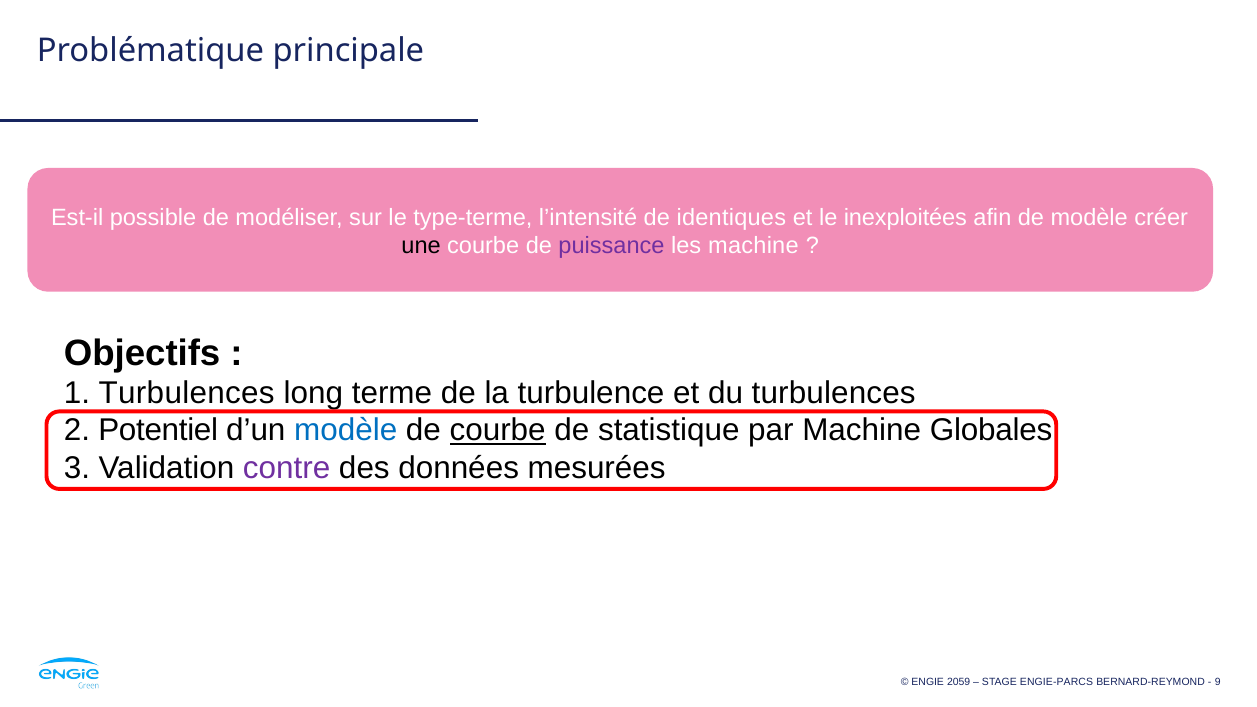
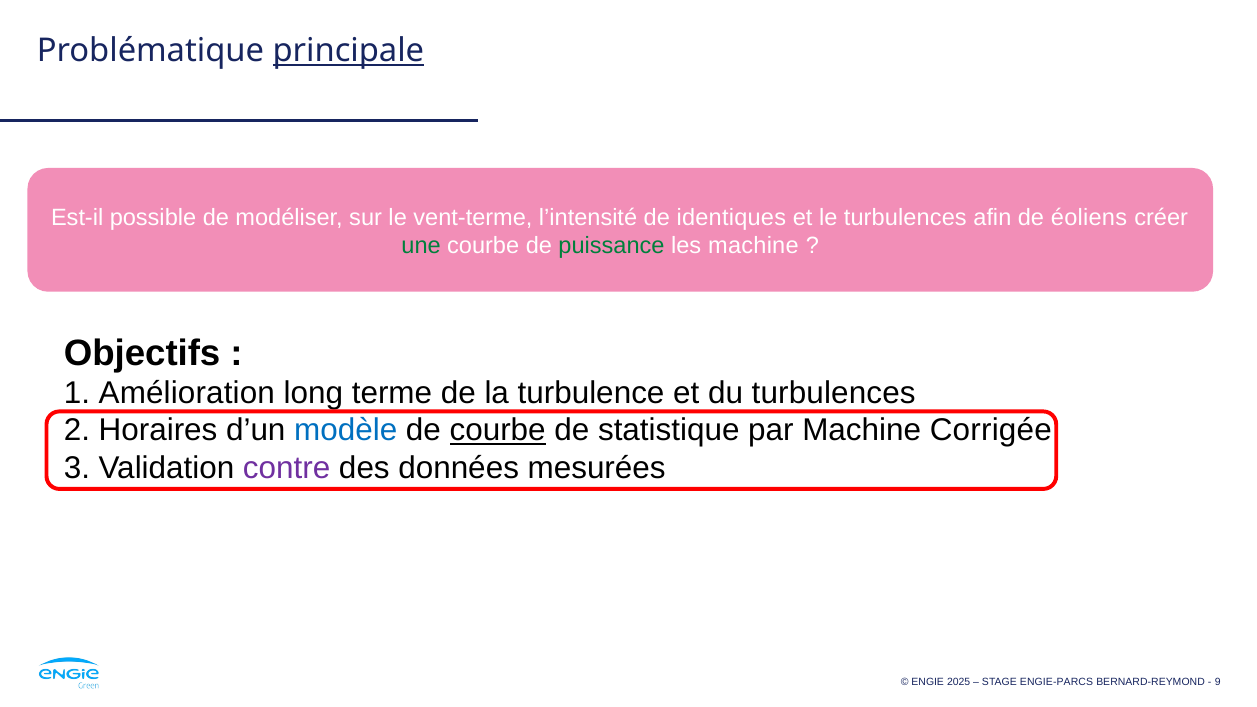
principale underline: none -> present
type-terme: type-terme -> vent-terme
le inexploitées: inexploitées -> turbulences
de modèle: modèle -> éoliens
une colour: black -> green
puissance colour: purple -> green
1 Turbulences: Turbulences -> Amélioration
Potentiel: Potentiel -> Horaires
Globales: Globales -> Corrigée
2059: 2059 -> 2025
